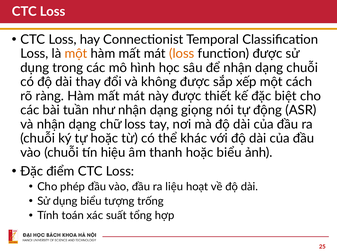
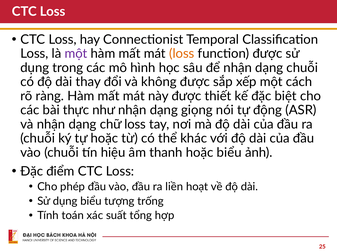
một at (76, 54) colour: orange -> purple
tuần: tuần -> thực
liệu: liệu -> liền
